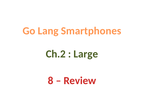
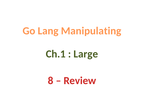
Smartphones: Smartphones -> Manipulating
Ch.2: Ch.2 -> Ch.1
